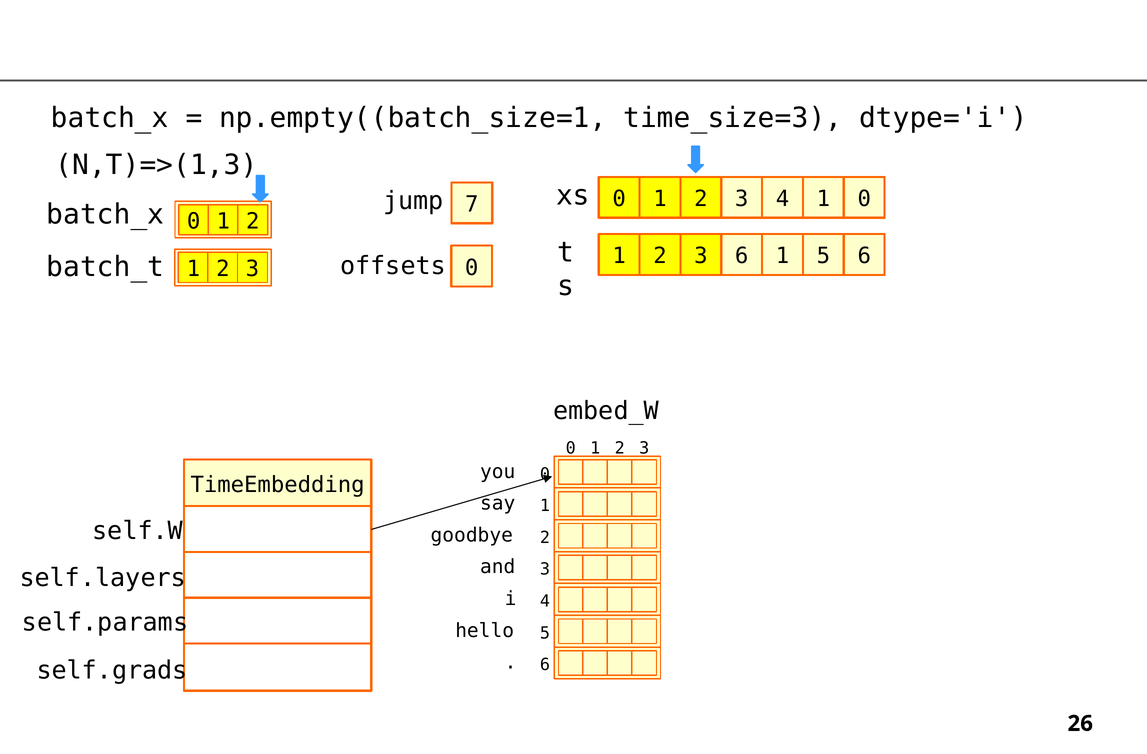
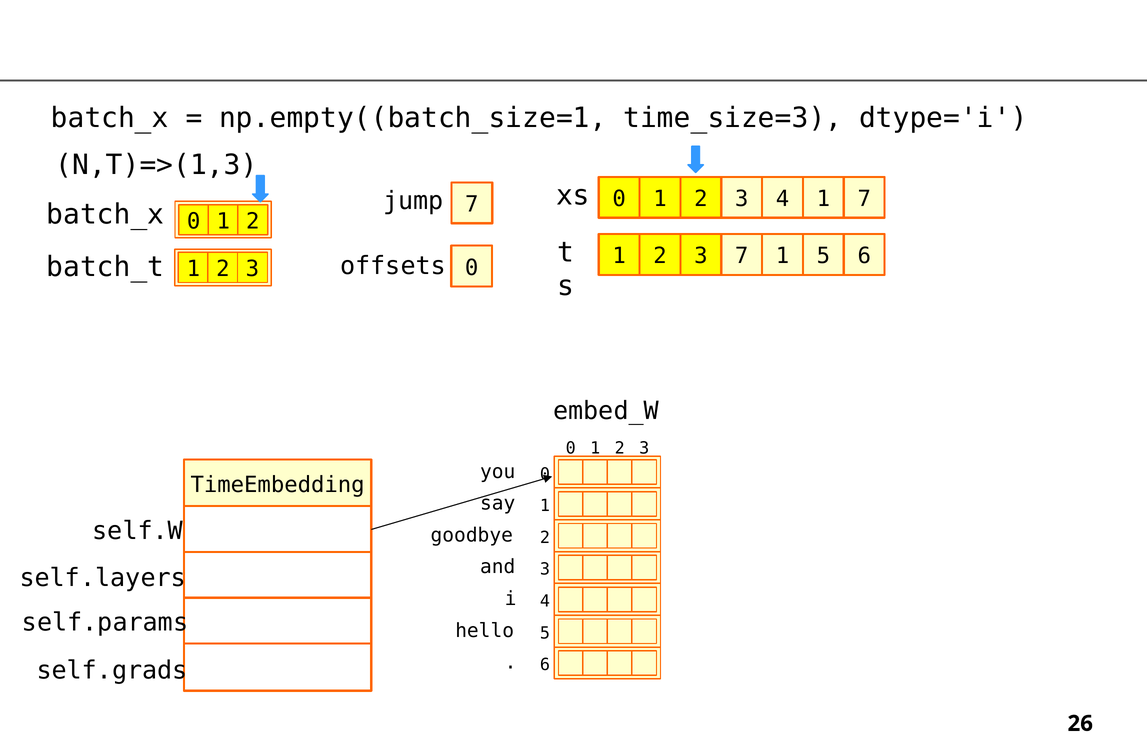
1 0: 0 -> 7
3 6: 6 -> 7
